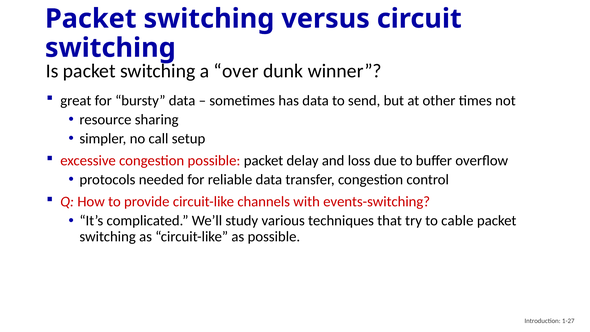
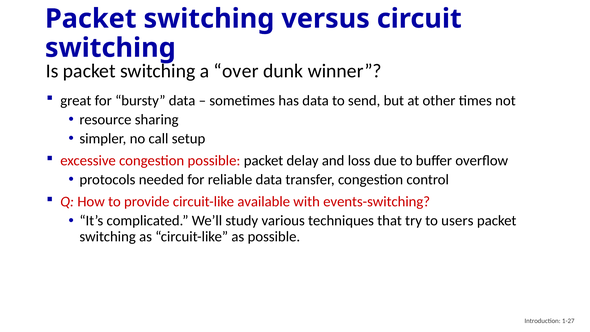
channels: channels -> available
cable: cable -> users
